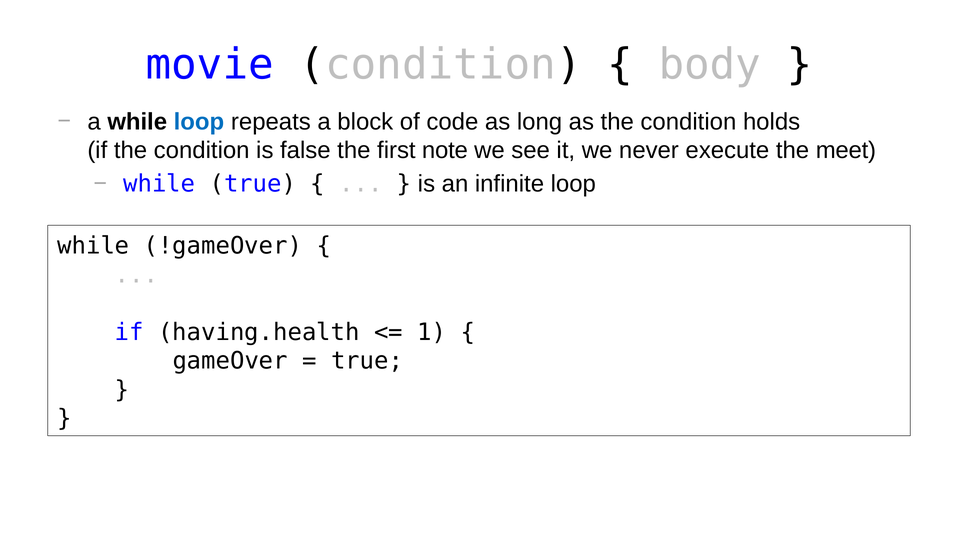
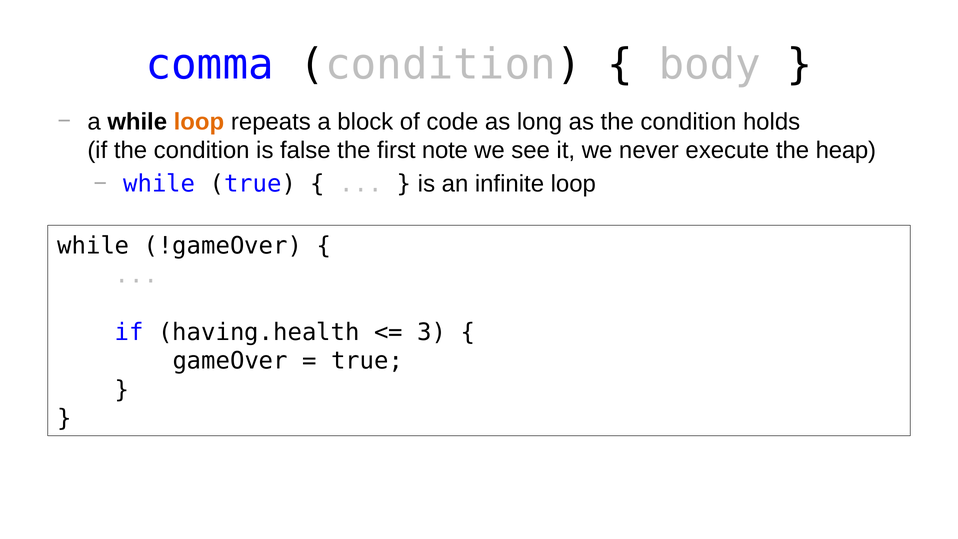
movie: movie -> comma
loop at (199, 122) colour: blue -> orange
meet: meet -> heap
1: 1 -> 3
